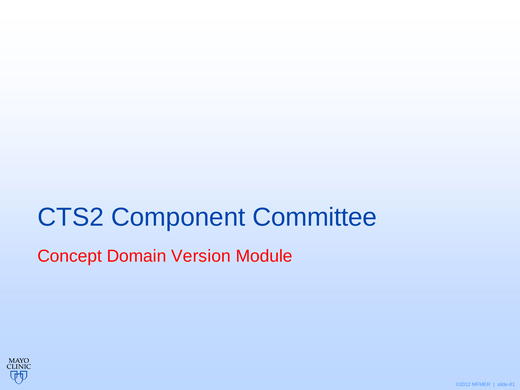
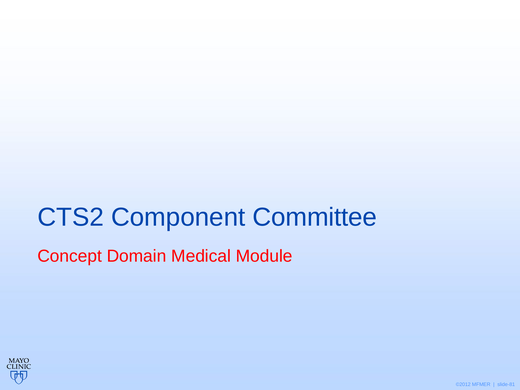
Version: Version -> Medical
